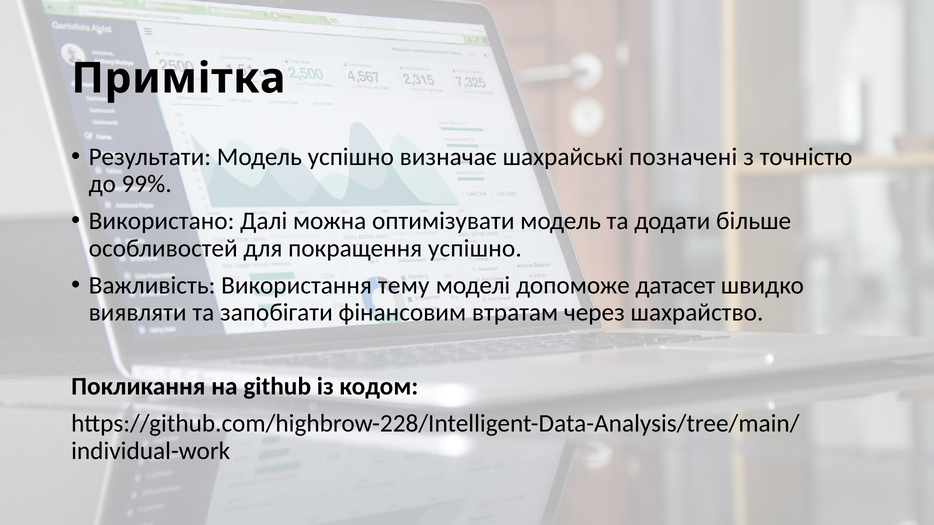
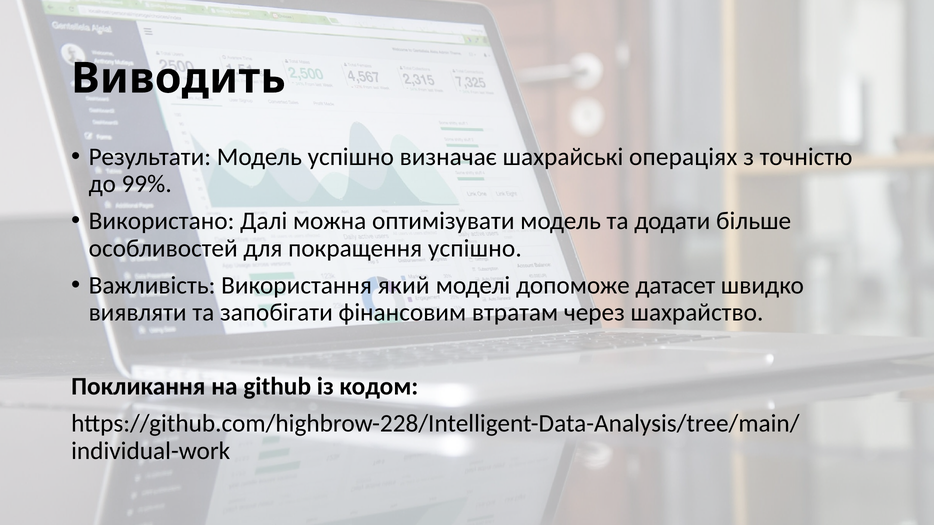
Примітка: Примітка -> Виводить
позначені: позначені -> операціях
тему: тему -> який
